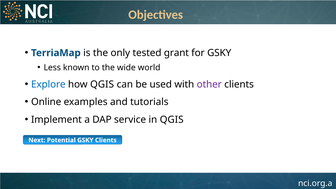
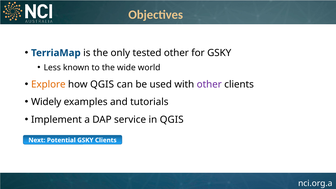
tested grant: grant -> other
Explore colour: blue -> orange
Online: Online -> Widely
